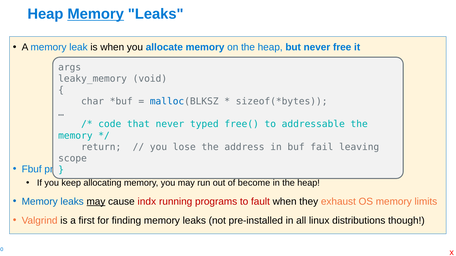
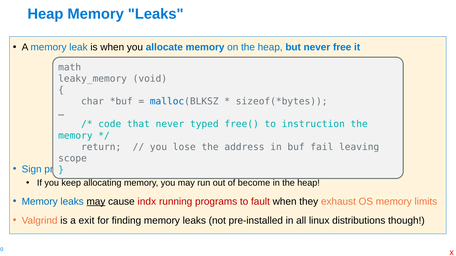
Memory at (96, 14) underline: present -> none
args: args -> math
addressable: addressable -> instruction
Fbuf: Fbuf -> Sign
first: first -> exit
